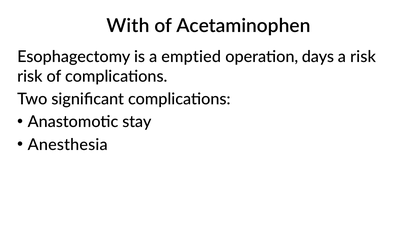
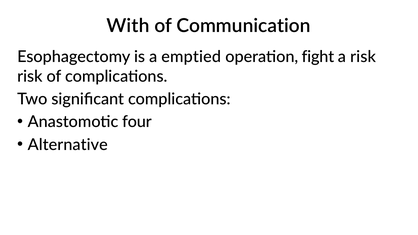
Acetaminophen: Acetaminophen -> Communication
days: days -> fight
stay: stay -> four
Anesthesia: Anesthesia -> Alternative
